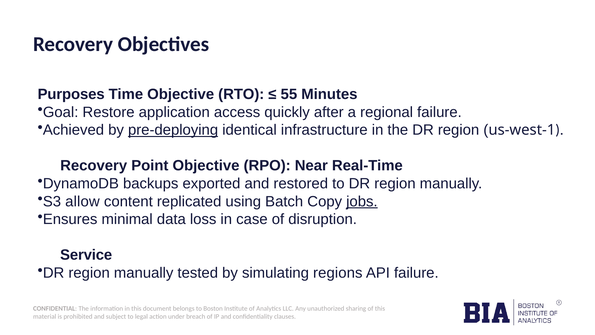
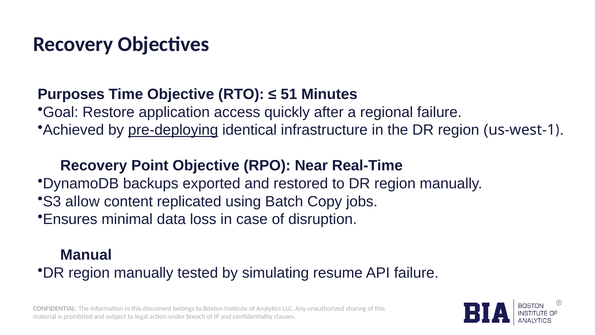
55: 55 -> 51
jobs underline: present -> none
Service: Service -> Manual
regions: regions -> resume
